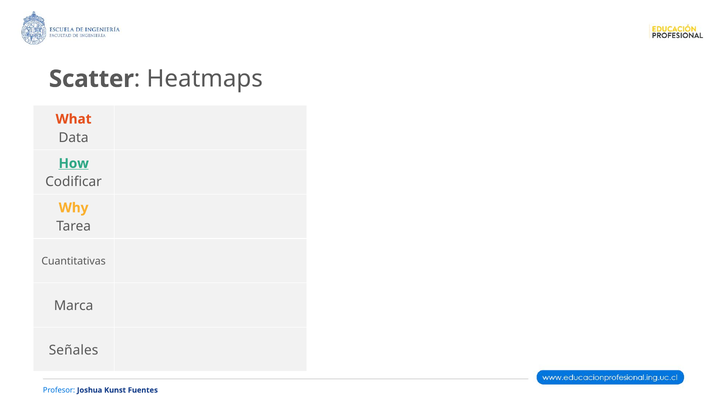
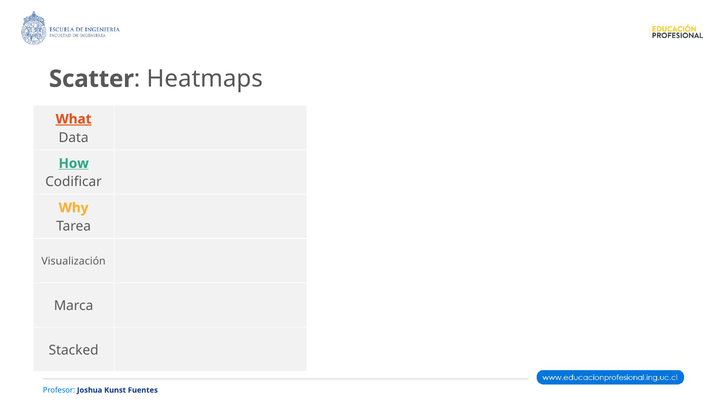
What underline: none -> present
Cuantitativas: Cuantitativas -> Visualización
Señales: Señales -> Stacked
